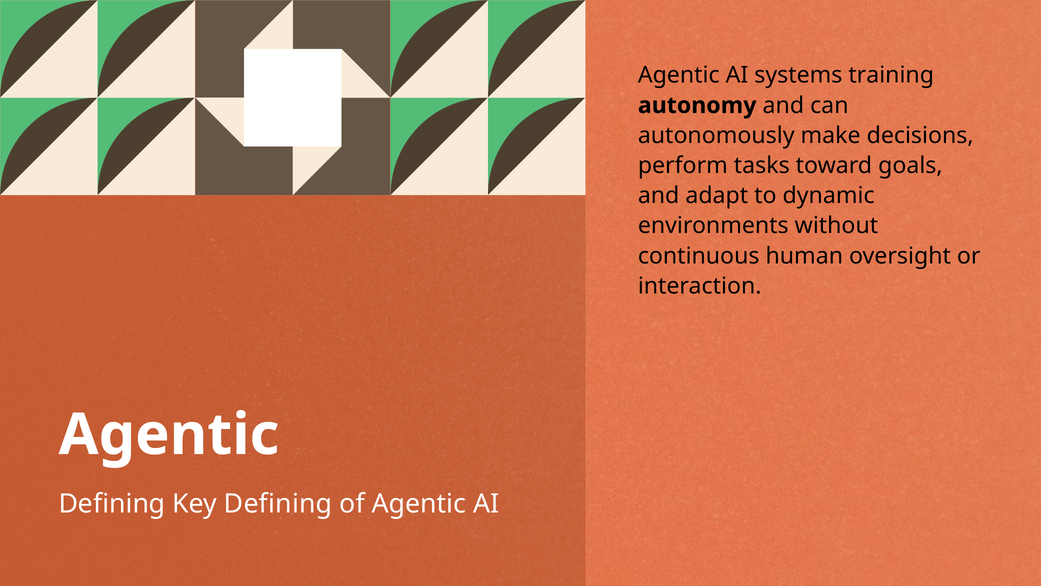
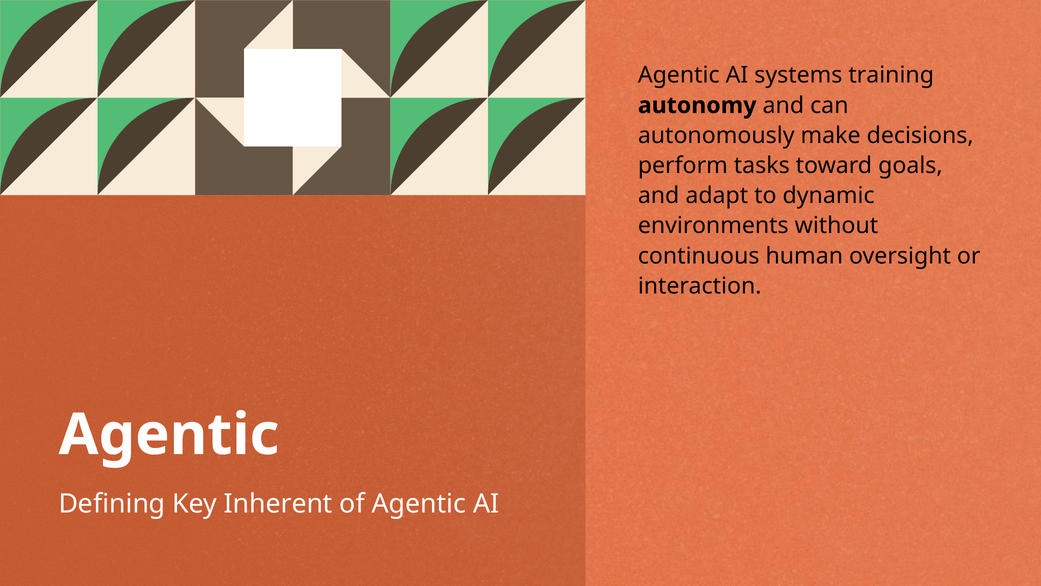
Key Defining: Defining -> Inherent
